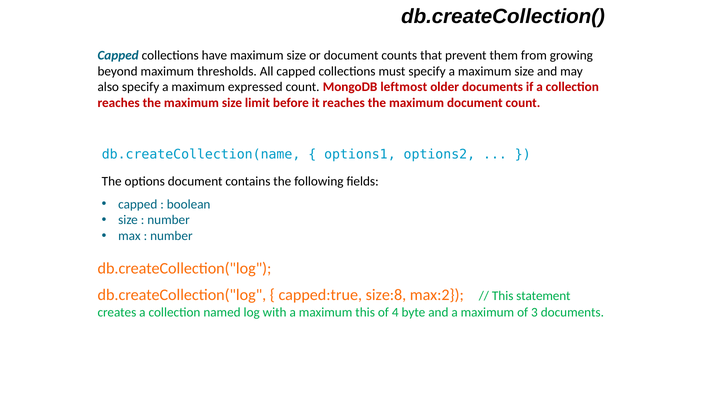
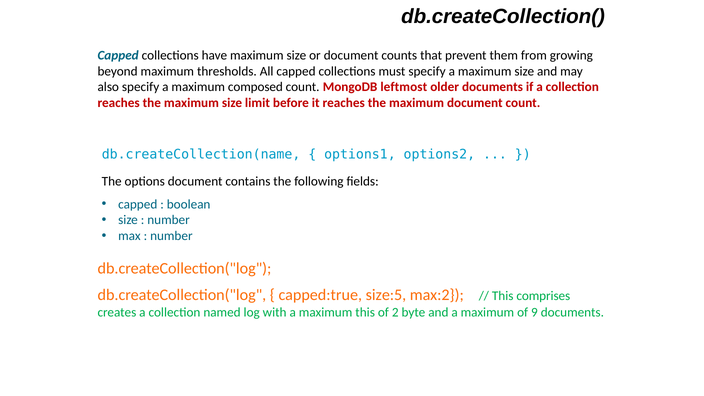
expressed: expressed -> composed
size:8: size:8 -> size:5
statement: statement -> comprises
4: 4 -> 2
3: 3 -> 9
